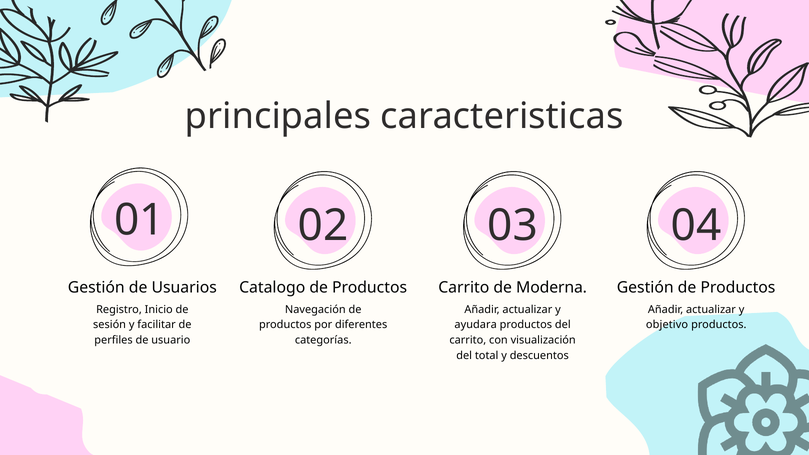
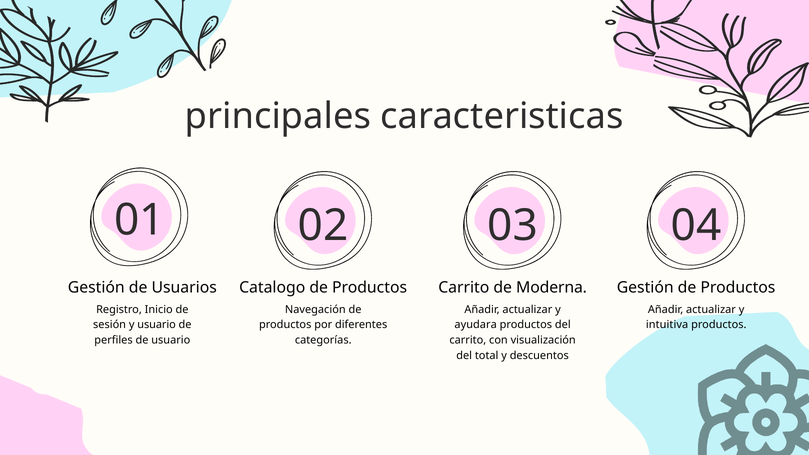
y facilitar: facilitar -> usuario
objetivo: objetivo -> intuitiva
